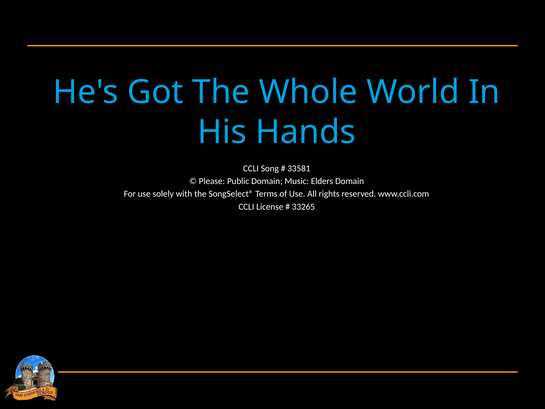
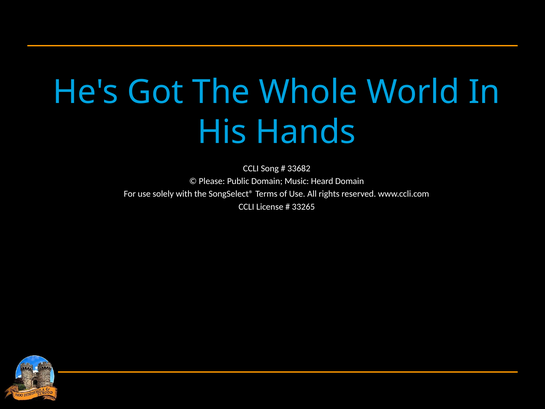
33581: 33581 -> 33682
Elders: Elders -> Heard
